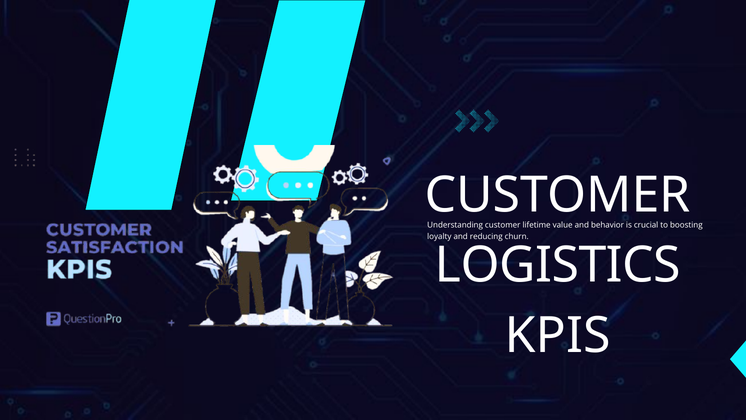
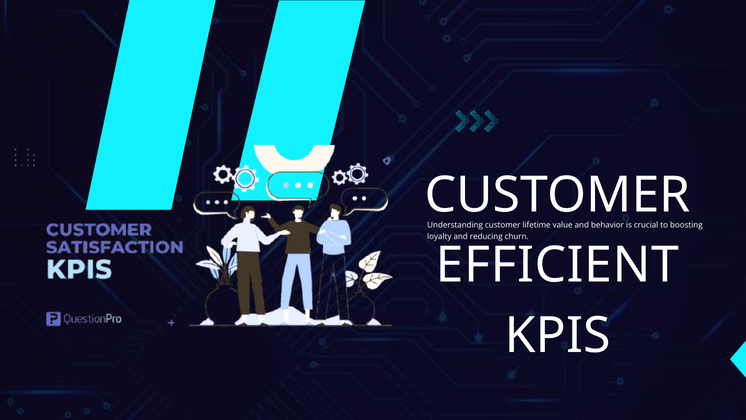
LOGISTICS: LOGISTICS -> EFFICIENT
